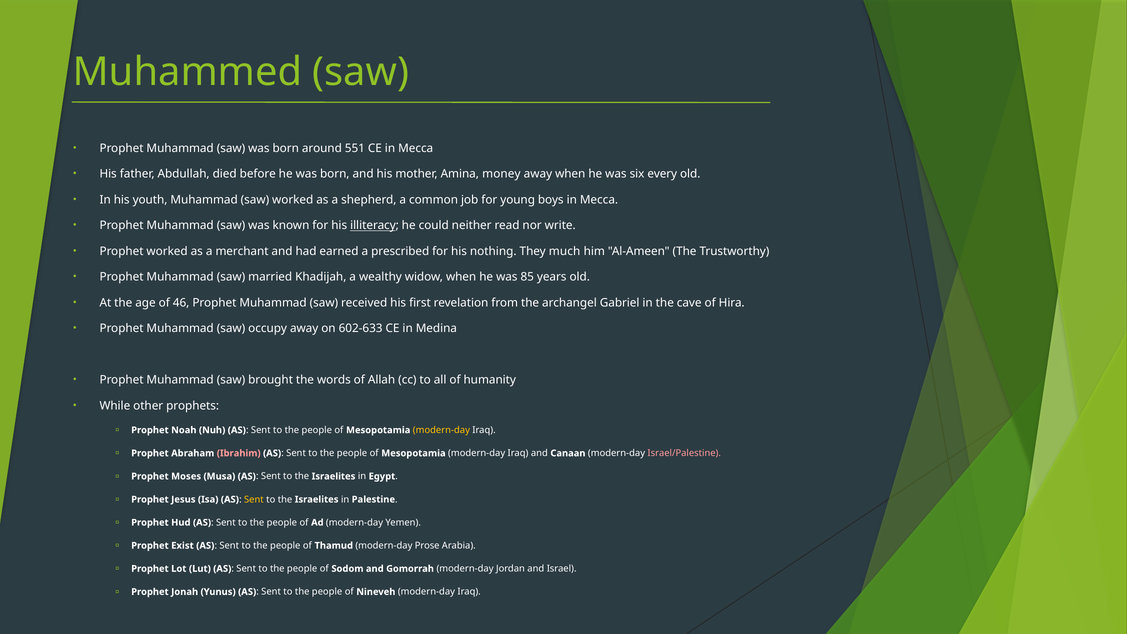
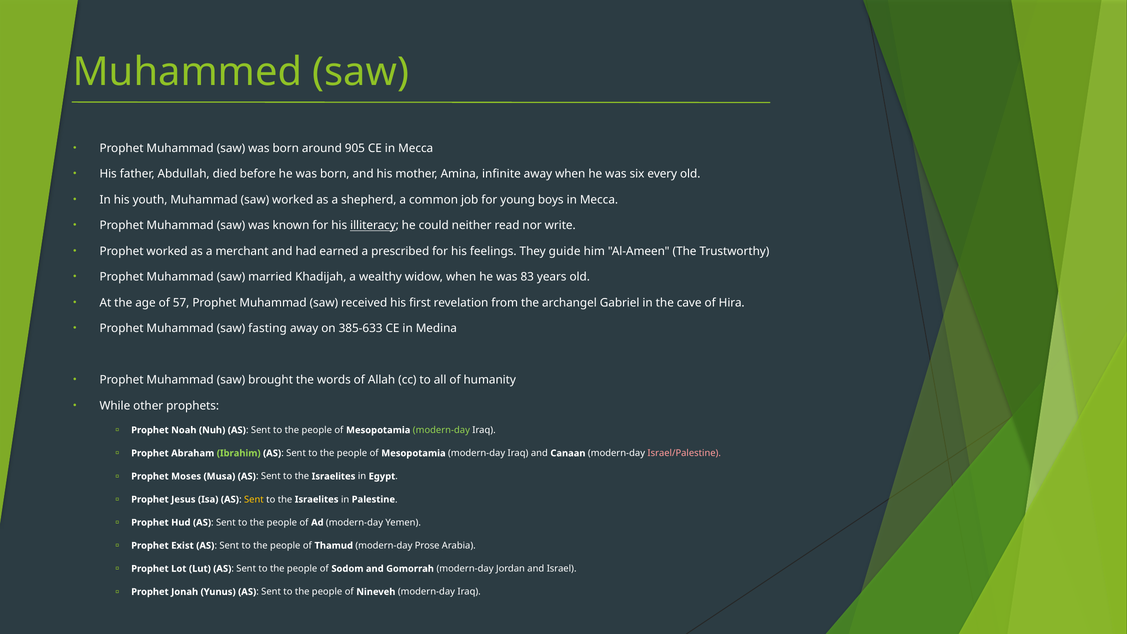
551: 551 -> 905
money: money -> infinite
nothing: nothing -> feelings
much: much -> guide
85: 85 -> 83
46: 46 -> 57
occupy: occupy -> fasting
602-633: 602-633 -> 385-633
modern-day at (441, 430) colour: yellow -> light green
Ibrahim colour: pink -> light green
